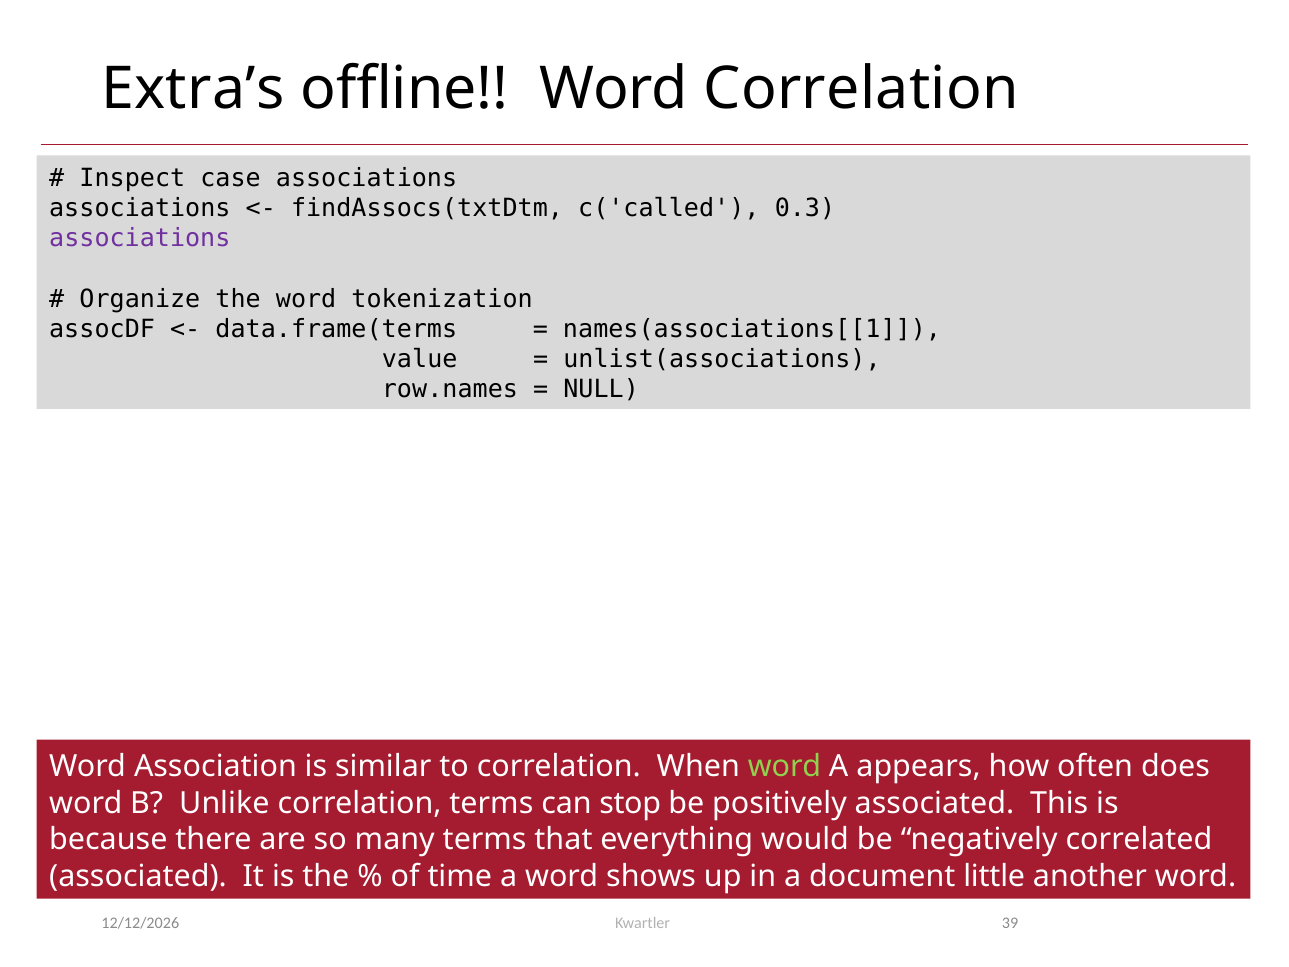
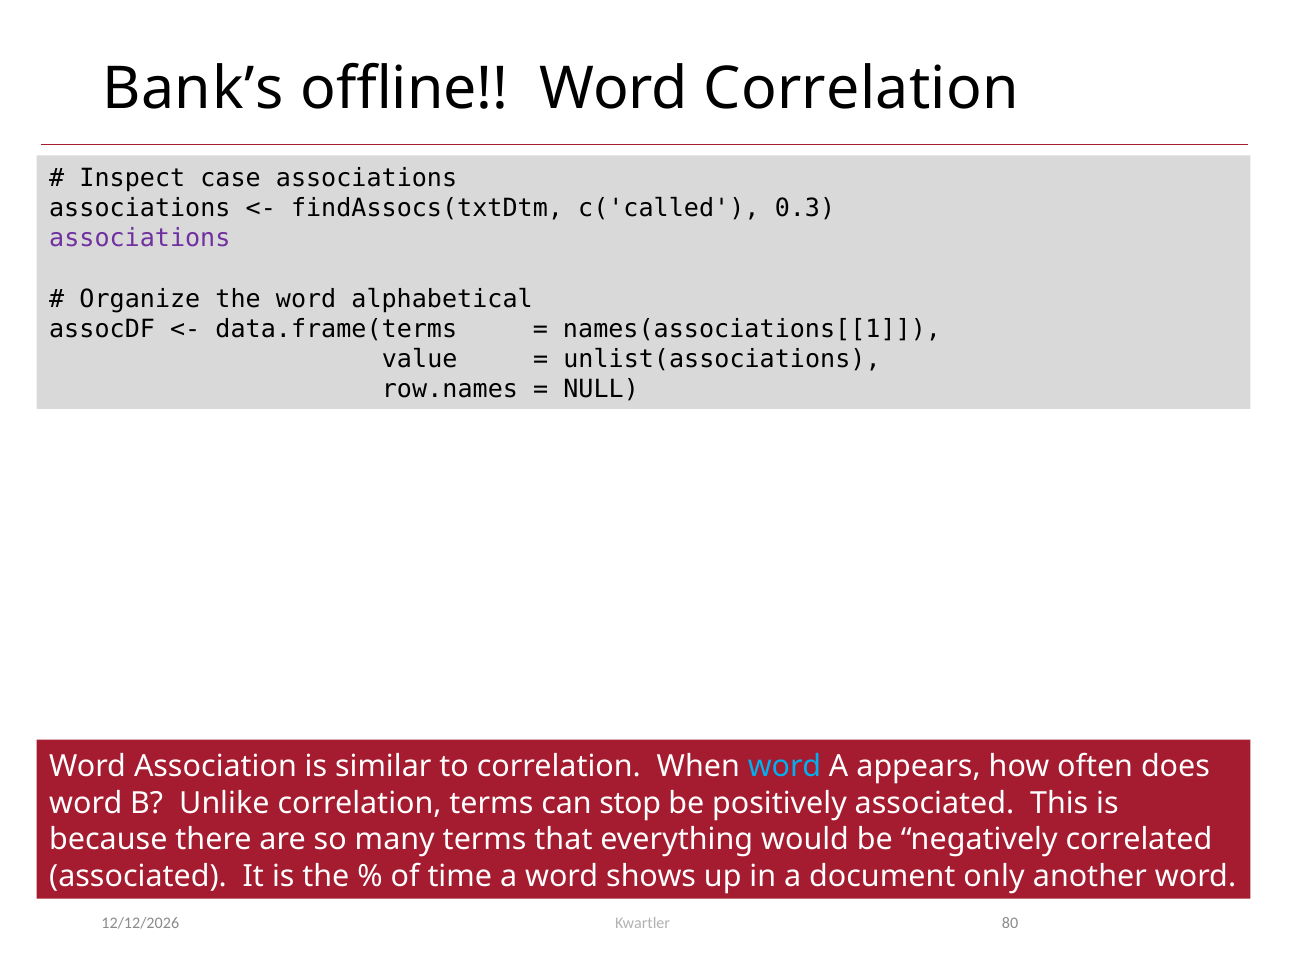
Extra’s: Extra’s -> Bank’s
tokenization: tokenization -> alphabetical
word at (785, 766) colour: light green -> light blue
little: little -> only
39: 39 -> 80
